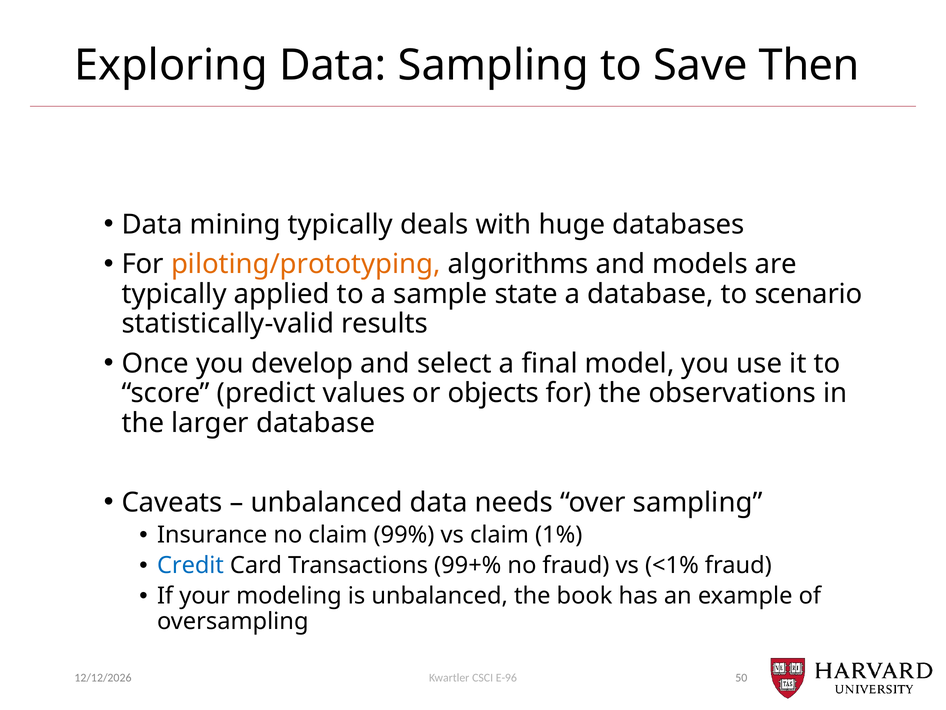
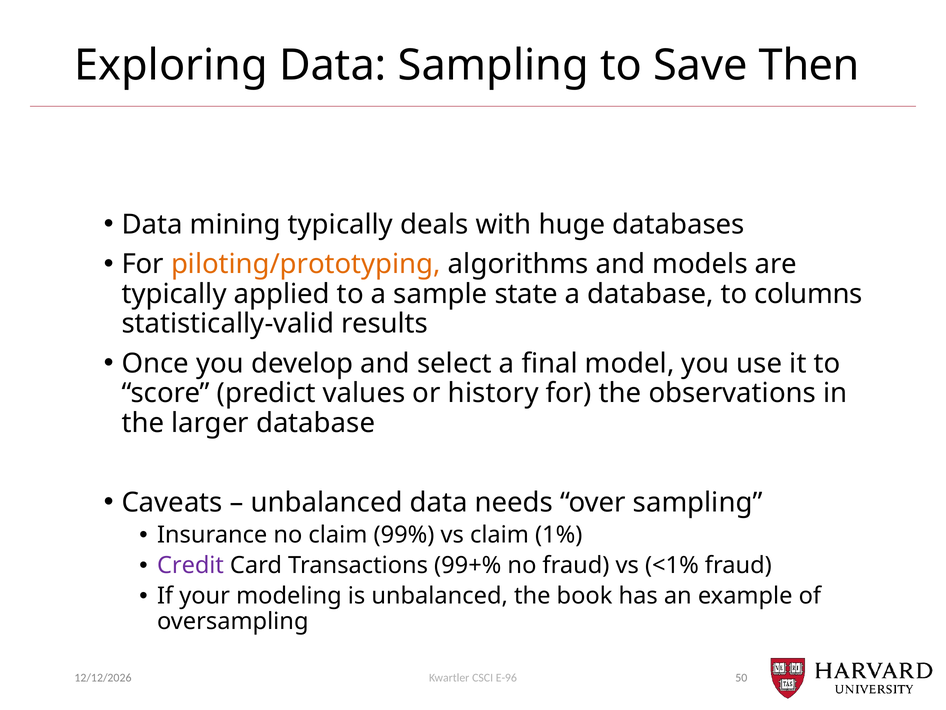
scenario: scenario -> columns
objects: objects -> history
Credit colour: blue -> purple
